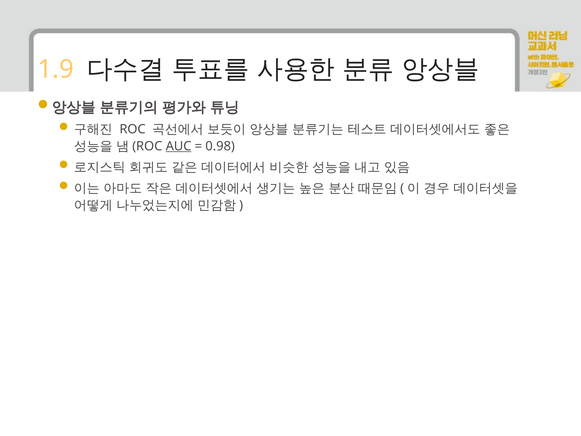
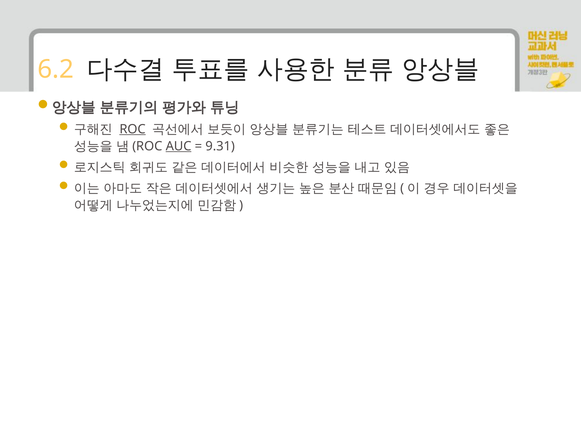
1.9: 1.9 -> 6.2
ROC underline: none -> present
0.98: 0.98 -> 9.31
